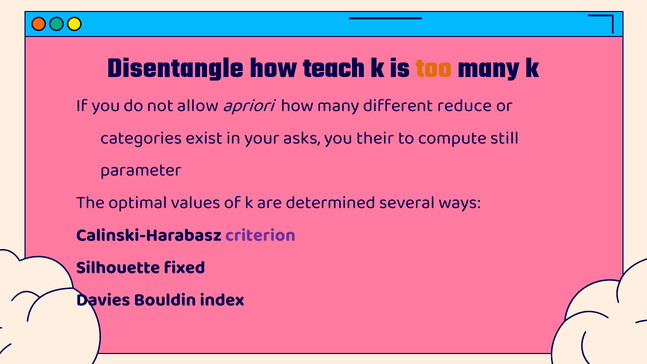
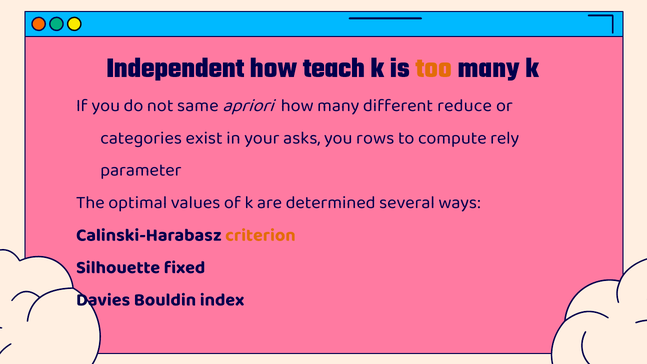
Disentangle: Disentangle -> Independent
allow: allow -> same
their: their -> rows
still: still -> rely
criterion colour: purple -> orange
